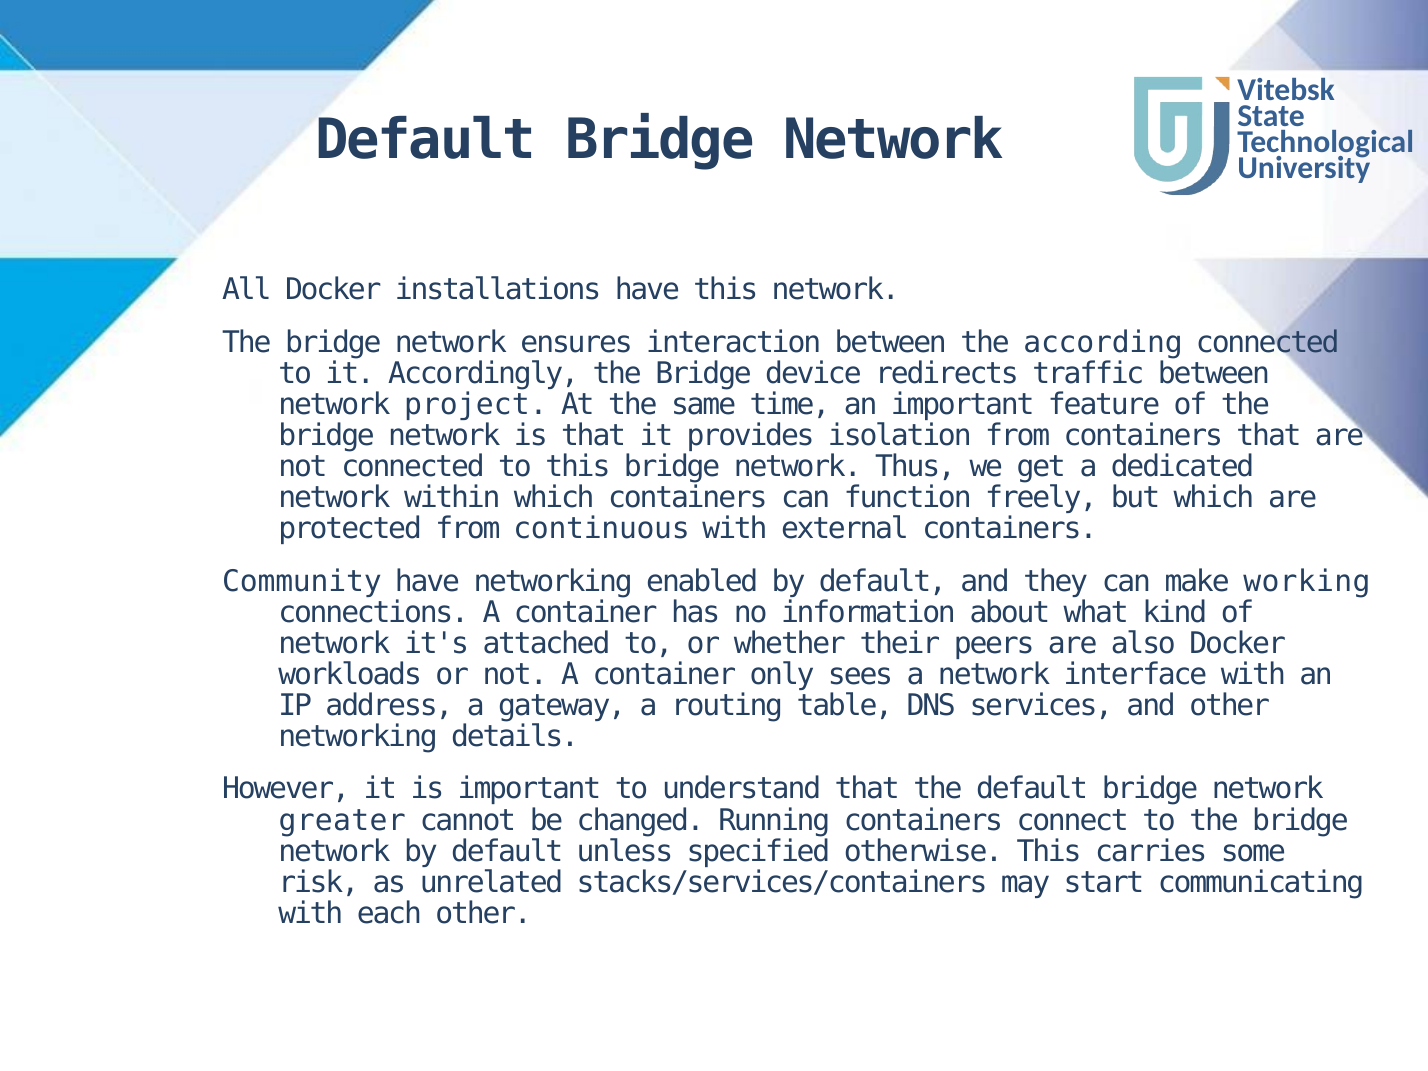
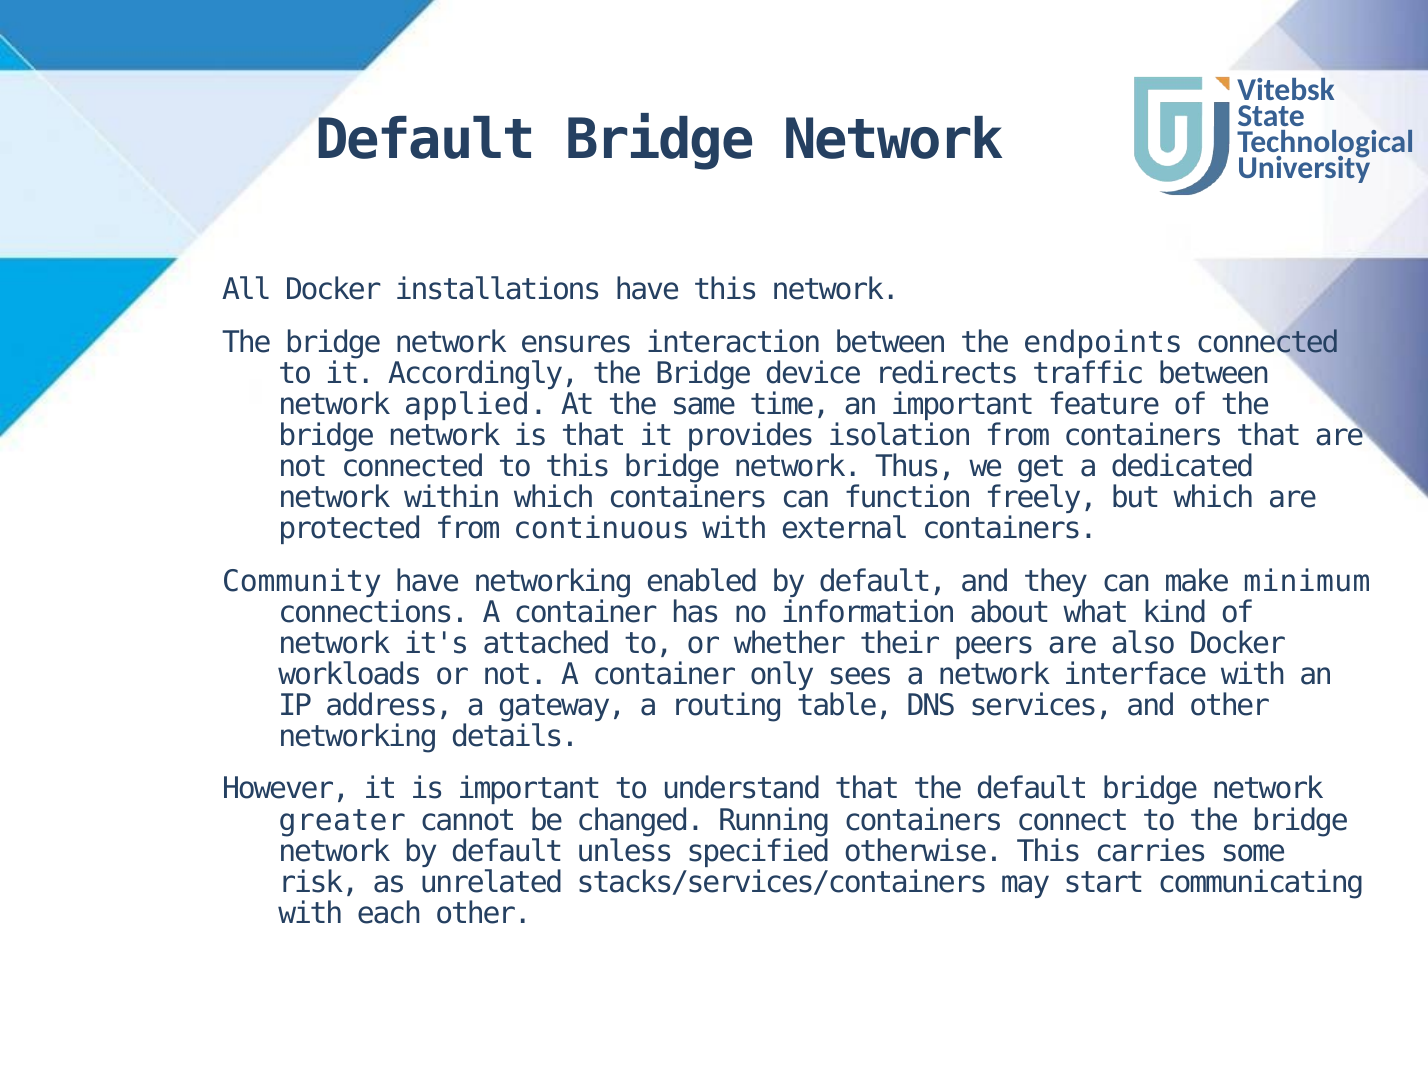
according: according -> endpoints
project: project -> applied
working: working -> minimum
